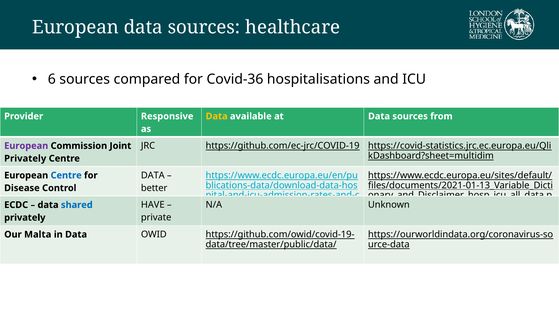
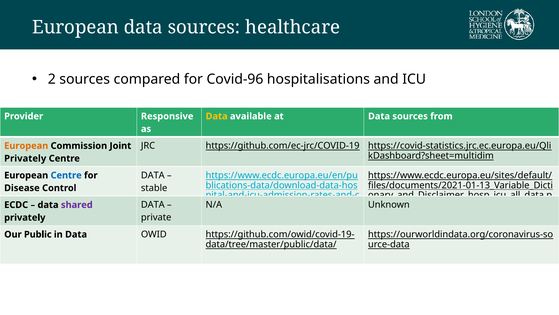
6: 6 -> 2
Covid-36: Covid-36 -> Covid-96
European at (26, 146) colour: purple -> orange
better: better -> stable
HAVE at (153, 205): HAVE -> DATA
shared colour: blue -> purple
Malta: Malta -> Public
